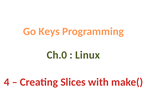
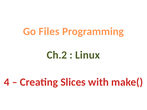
Keys: Keys -> Files
Ch.0: Ch.0 -> Ch.2
